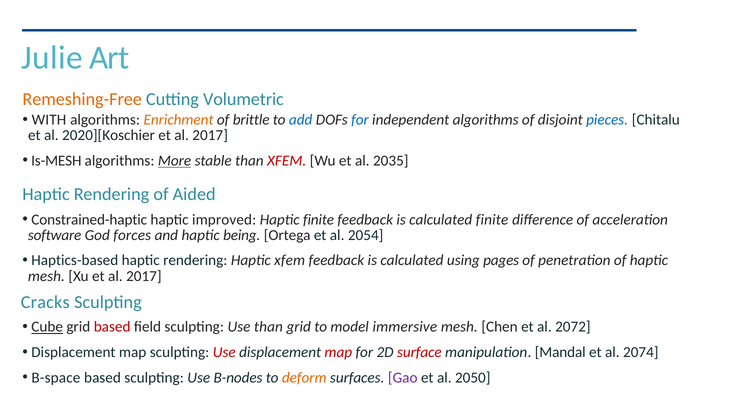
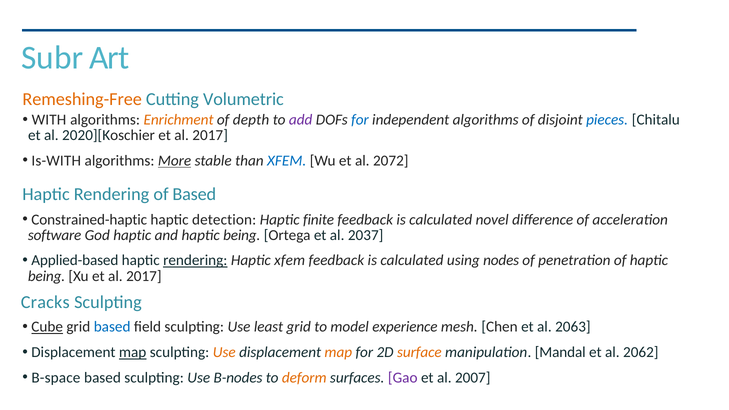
Julie: Julie -> Subr
brittle: brittle -> depth
add colour: blue -> purple
Is-MESH: Is-MESH -> Is-WITH
XFEM at (287, 161) colour: red -> blue
2035: 2035 -> 2072
of Aided: Aided -> Based
improved: improved -> detection
calculated finite: finite -> novel
God forces: forces -> haptic
2054: 2054 -> 2037
Haptics-based: Haptics-based -> Applied-based
rendering at (195, 261) underline: none -> present
pages: pages -> nodes
mesh at (46, 276): mesh -> being
based at (112, 327) colour: red -> blue
Use than: than -> least
immersive: immersive -> experience
2072: 2072 -> 2063
map at (133, 352) underline: none -> present
Use at (224, 352) colour: red -> orange
map at (338, 352) colour: red -> orange
surface colour: red -> orange
2074: 2074 -> 2062
2050: 2050 -> 2007
